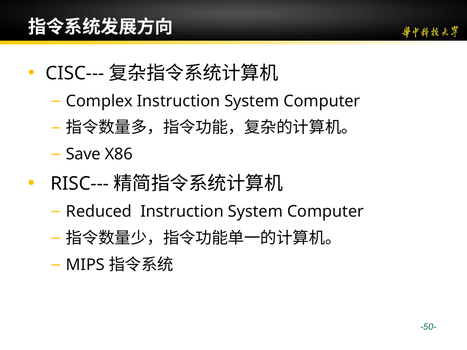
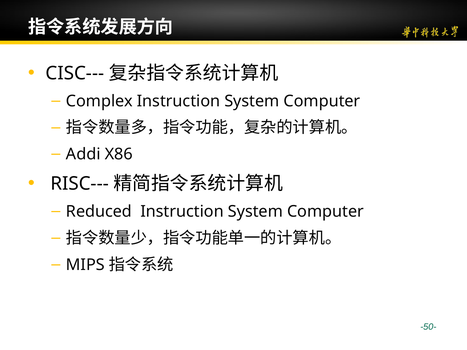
Save: Save -> Addi
